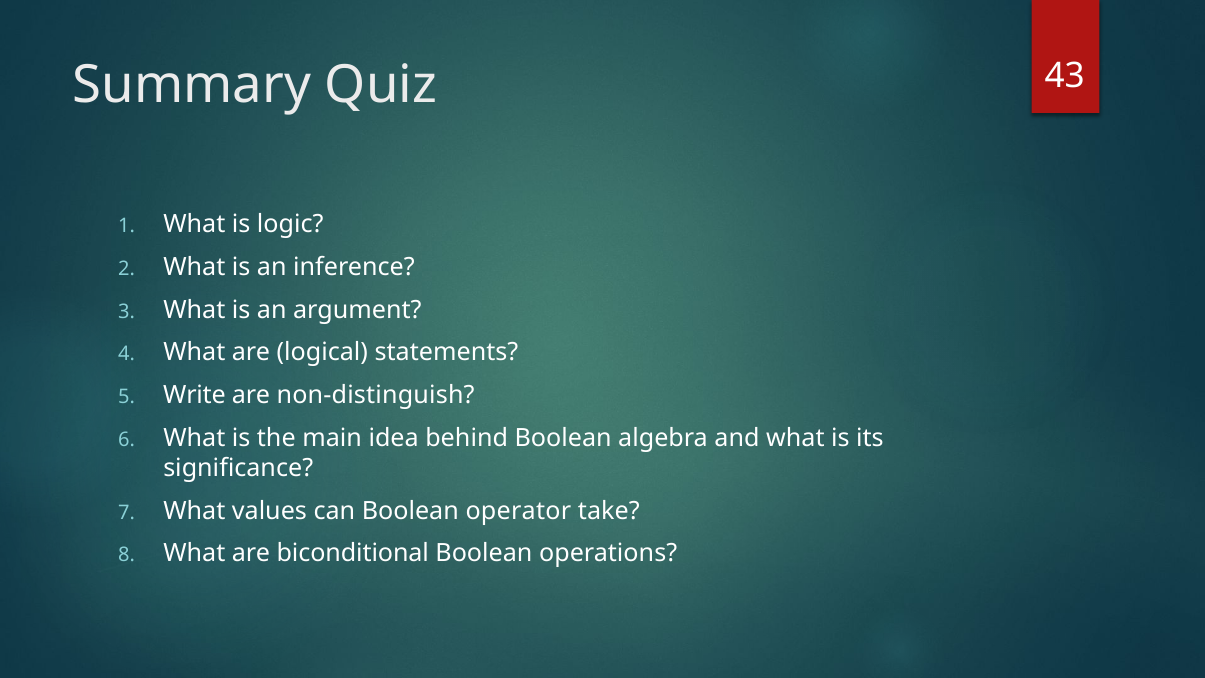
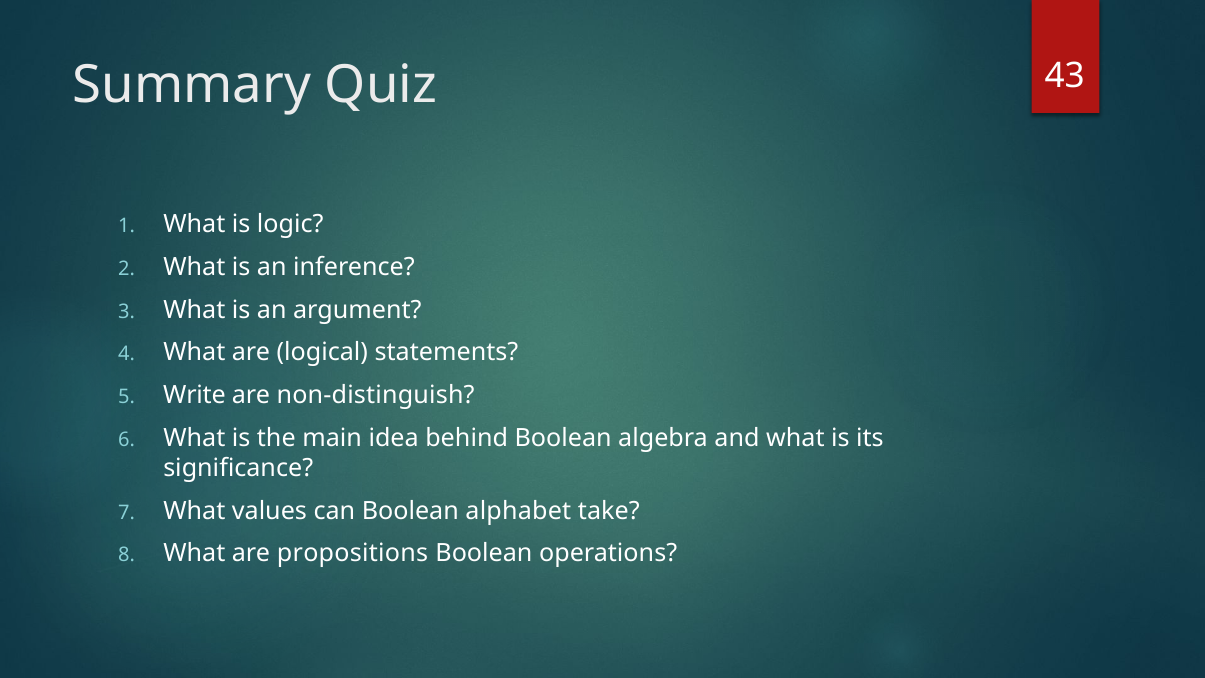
operator: operator -> alphabet
biconditional: biconditional -> propositions
